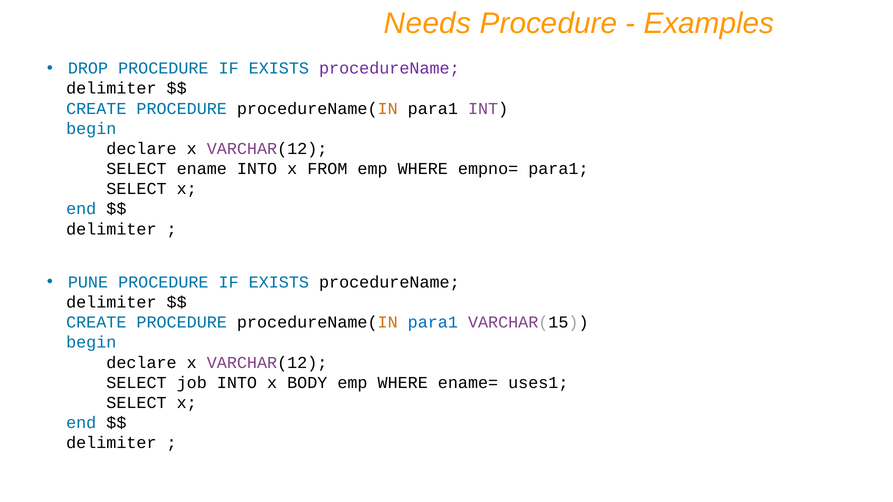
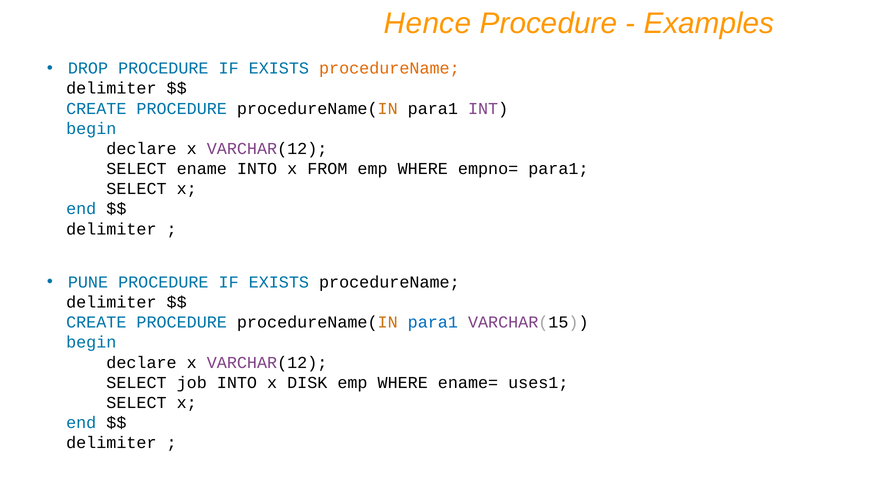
Needs: Needs -> Hence
procedureName at (389, 68) colour: purple -> orange
BODY: BODY -> DISK
